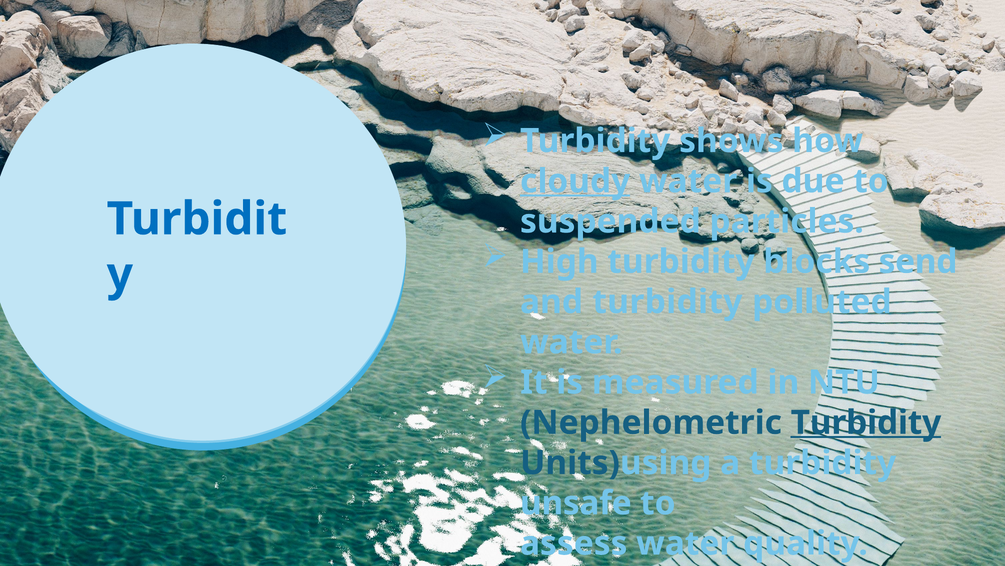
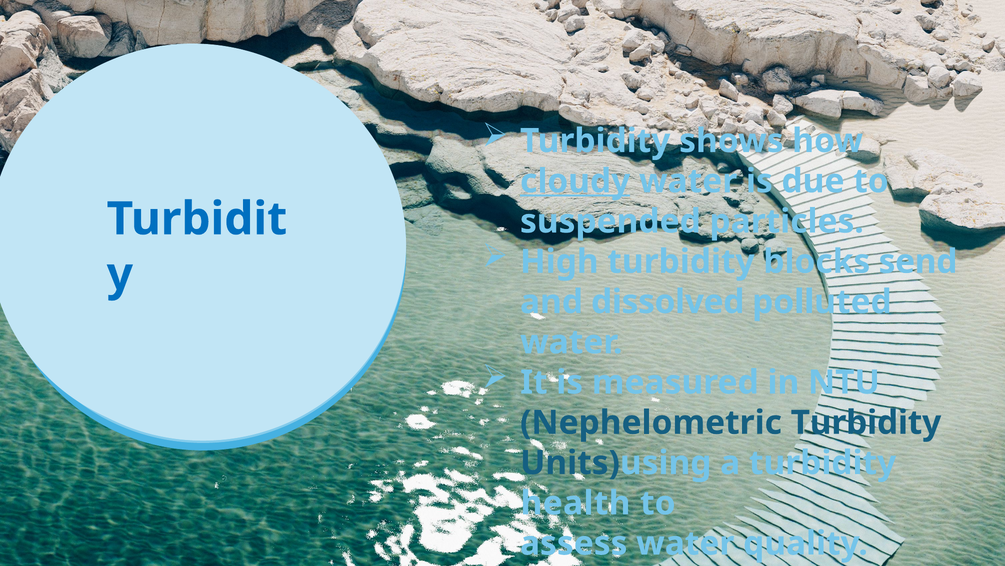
and turbidity: turbidity -> dissolved
Turbidity at (866, 422) underline: present -> none
unsafe: unsafe -> health
